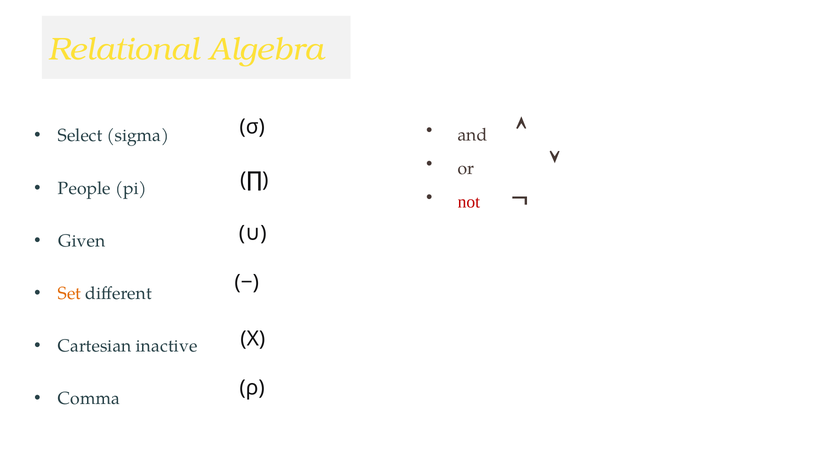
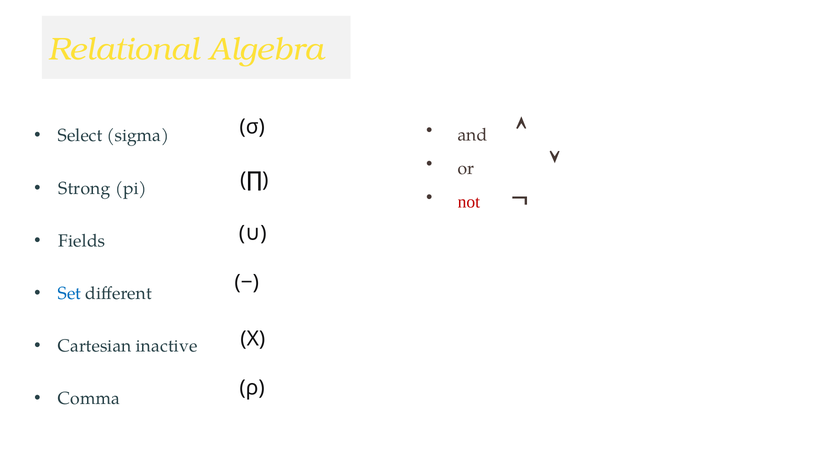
People: People -> Strong
Given: Given -> Fields
Set colour: orange -> blue
